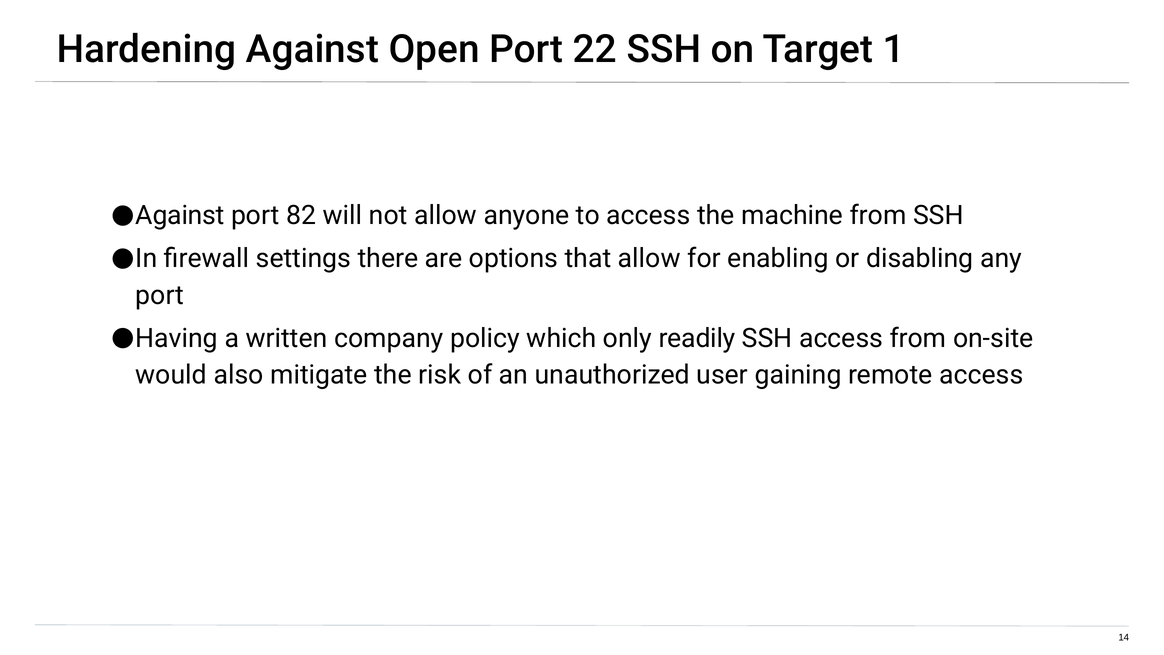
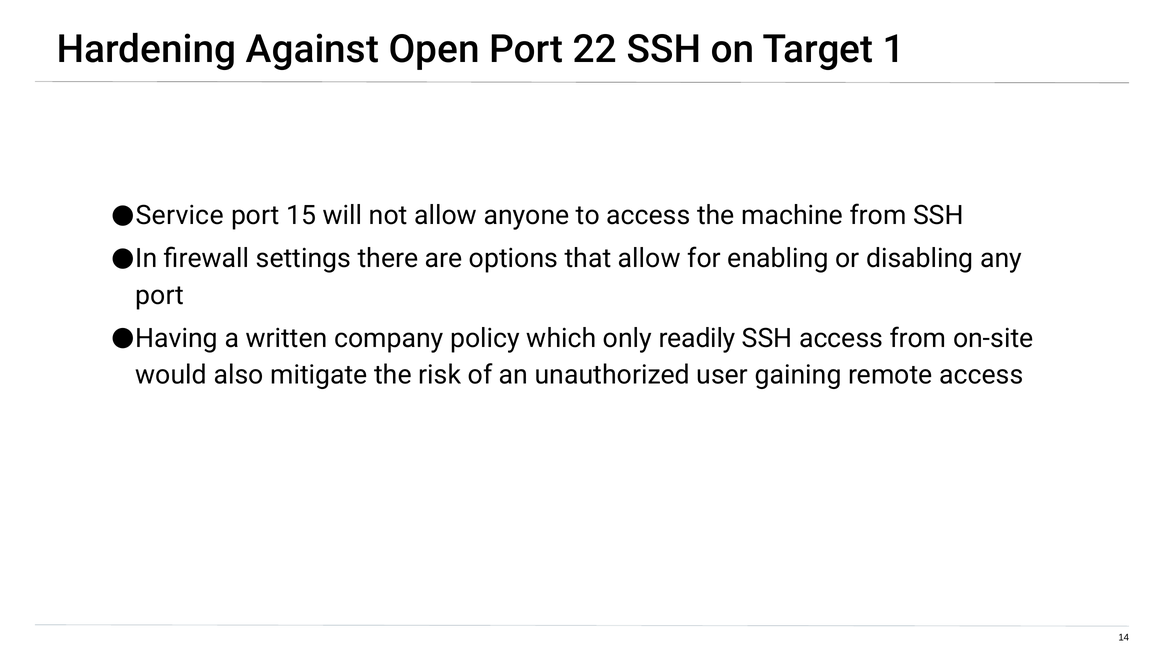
Against at (180, 216): Against -> Service
82: 82 -> 15
